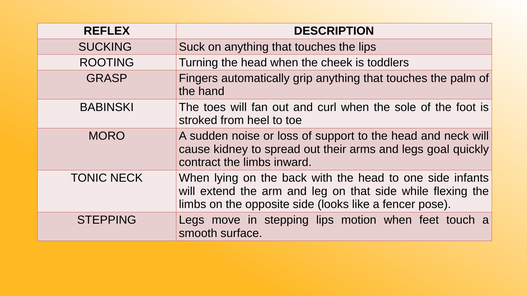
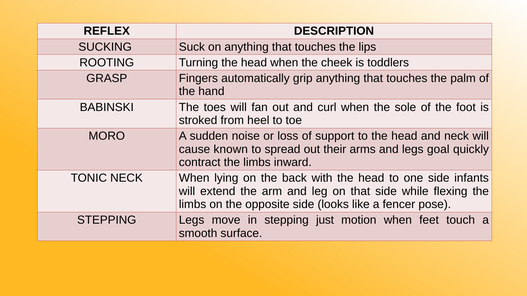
kidney: kidney -> known
stepping lips: lips -> just
